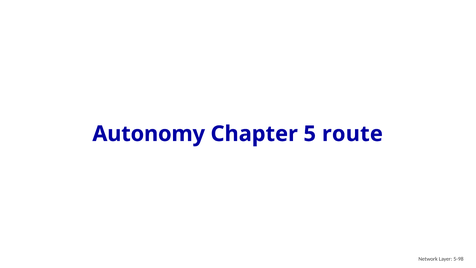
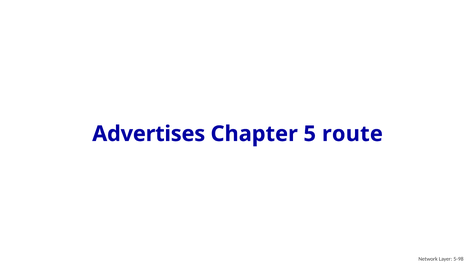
Autonomy: Autonomy -> Advertises
